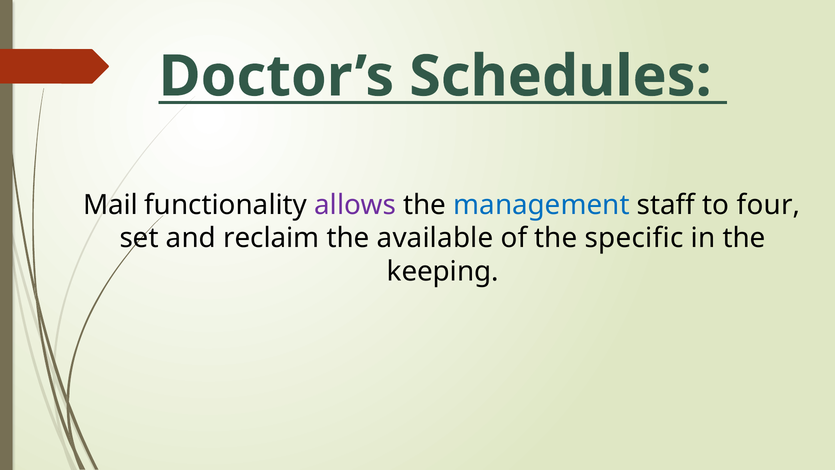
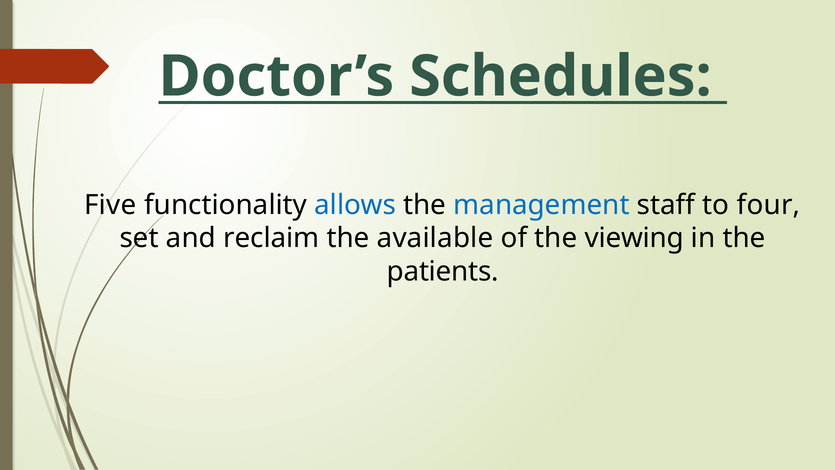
Mail: Mail -> Five
allows colour: purple -> blue
specific: specific -> viewing
keeping: keeping -> patients
